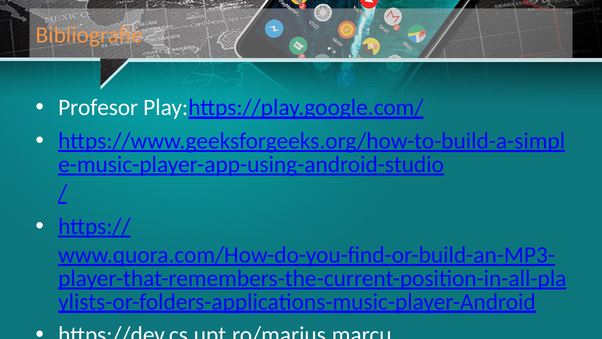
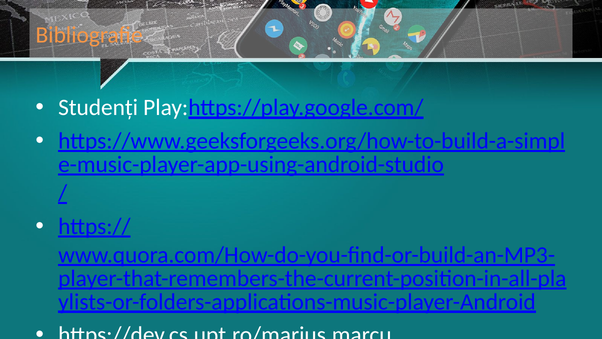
Profesor: Profesor -> Studenți
